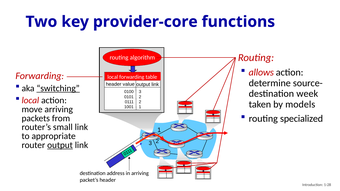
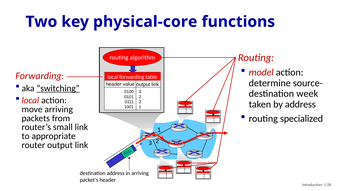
provider-core: provider-core -> physical-core
allows: allows -> model
by models: models -> address
output at (60, 145) underline: present -> none
